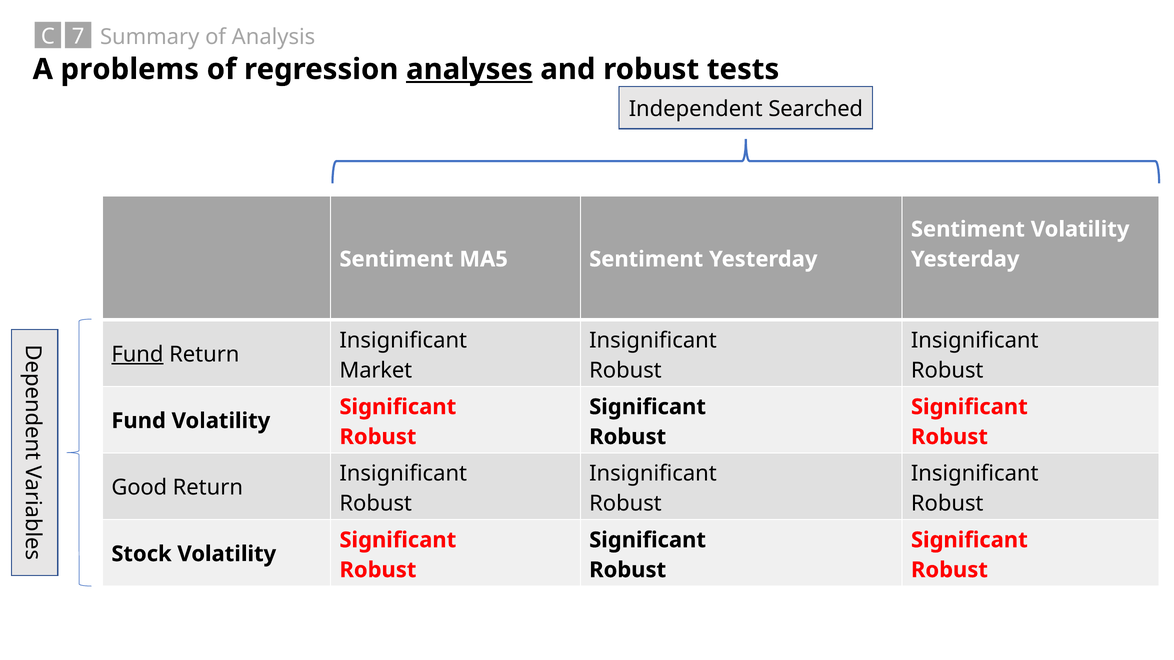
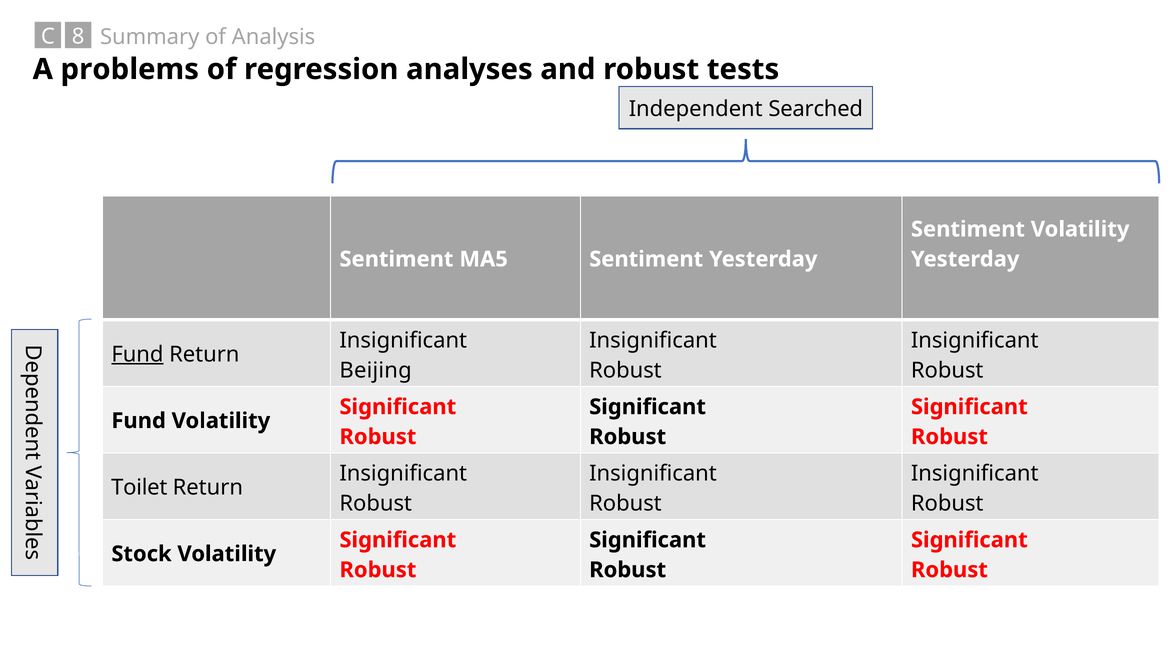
7: 7 -> 8
analyses underline: present -> none
Market: Market -> Beijing
Good: Good -> Toilet
